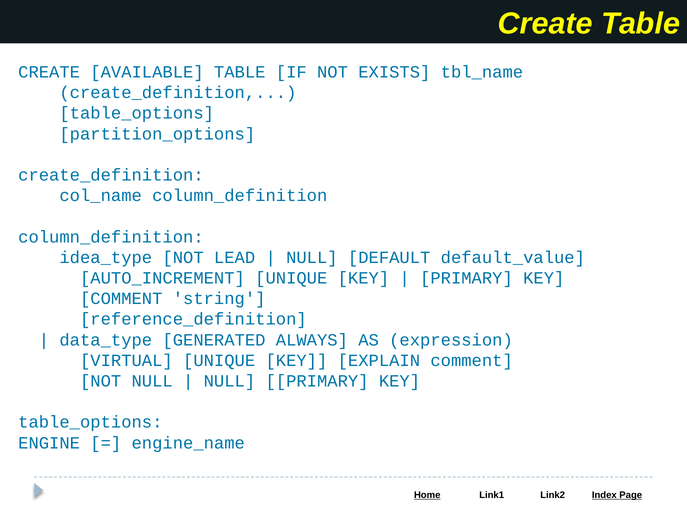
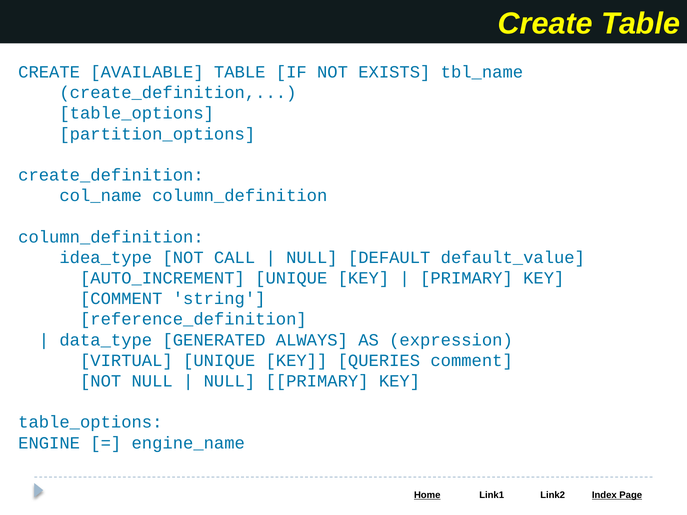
LEAD: LEAD -> CALL
EXPLAIN: EXPLAIN -> QUERIES
